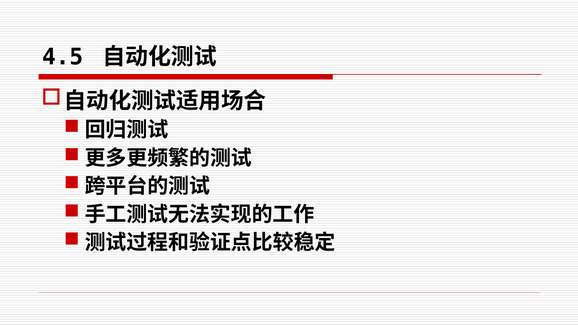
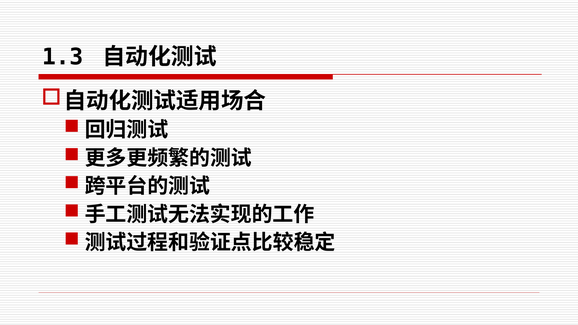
4.5: 4.5 -> 1.3
